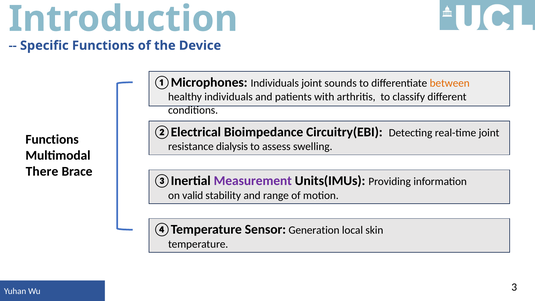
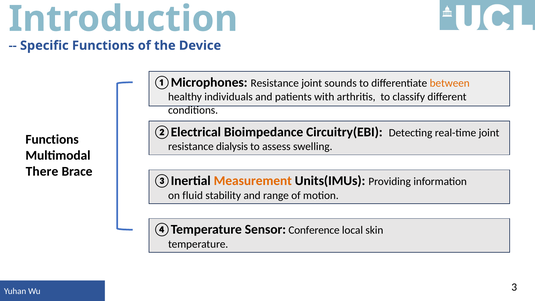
Individuals at (275, 83): Individuals -> Resistance
Measurement colour: purple -> orange
valid: valid -> fluid
Generation: Generation -> Conference
